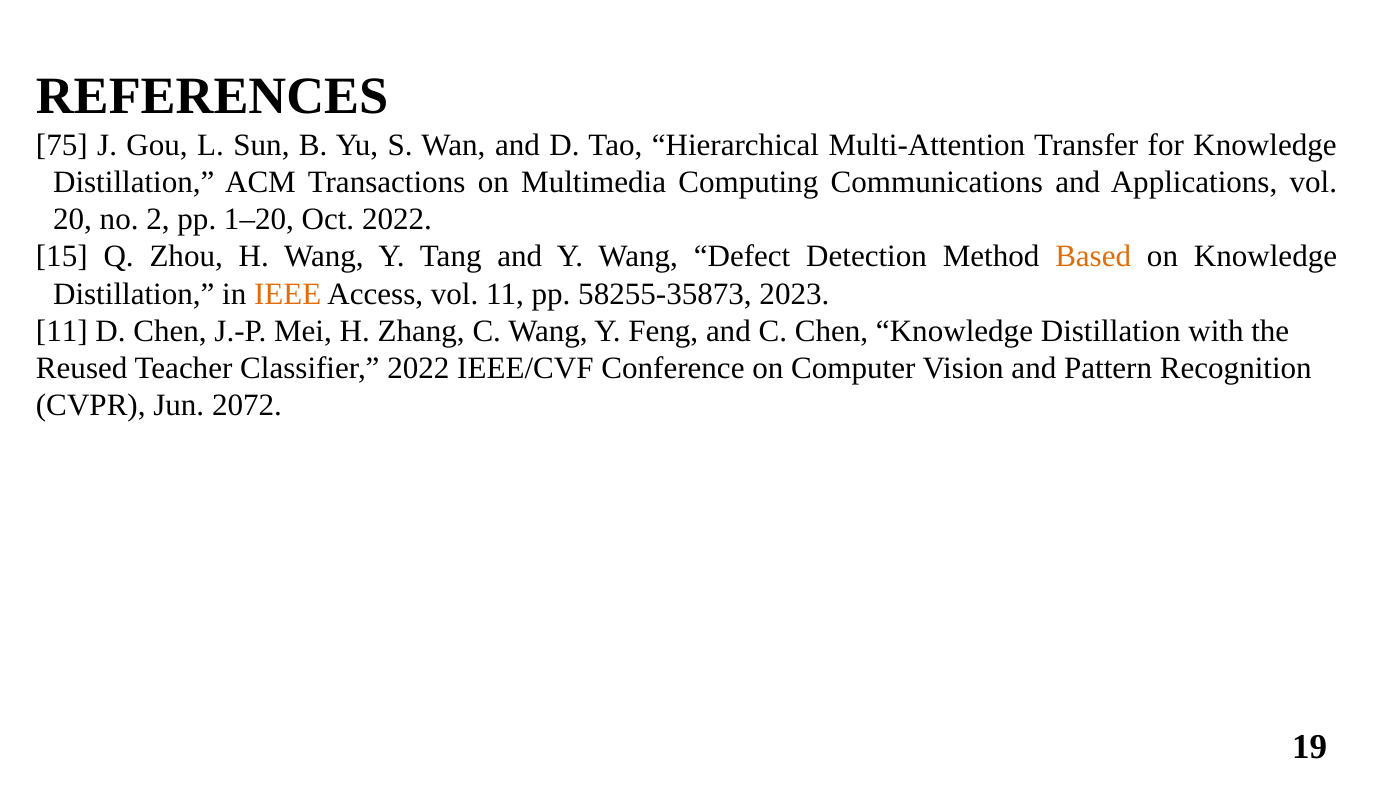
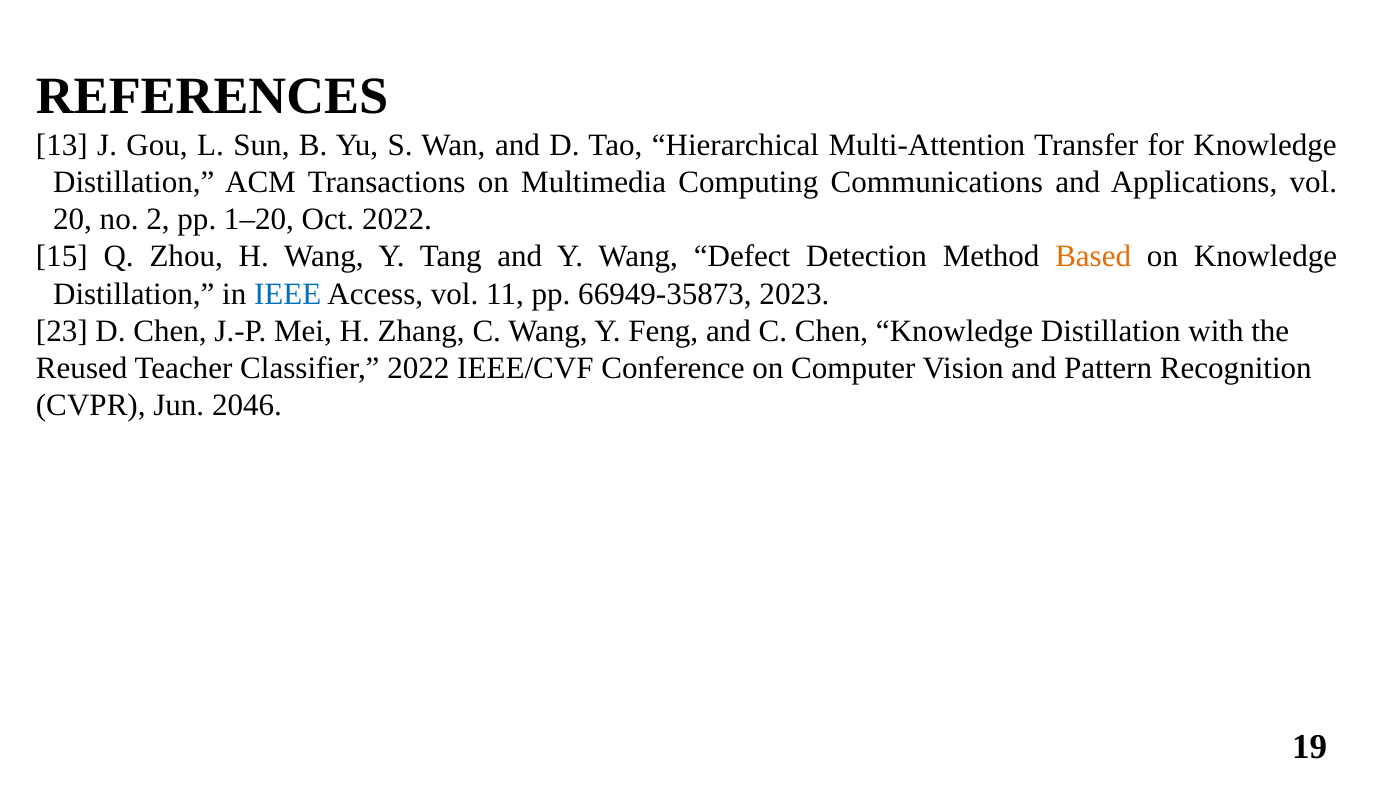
75: 75 -> 13
IEEE colour: orange -> blue
58255-35873: 58255-35873 -> 66949-35873
11 at (62, 331): 11 -> 23
2072: 2072 -> 2046
